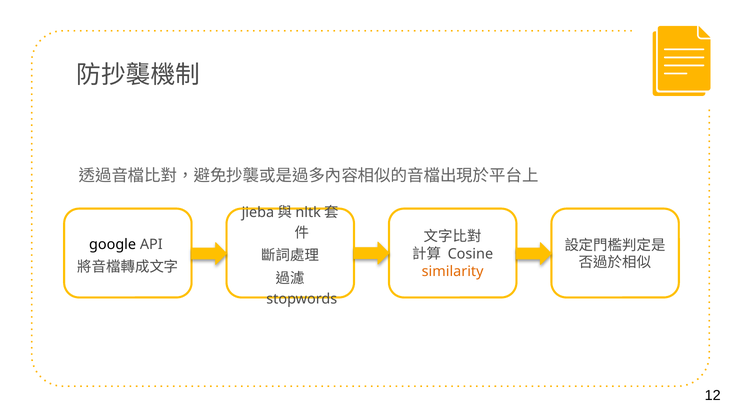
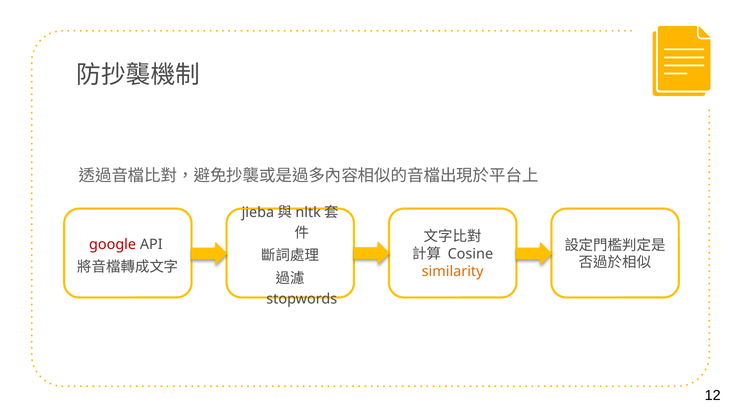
google colour: black -> red
